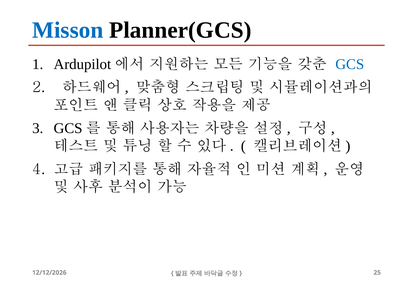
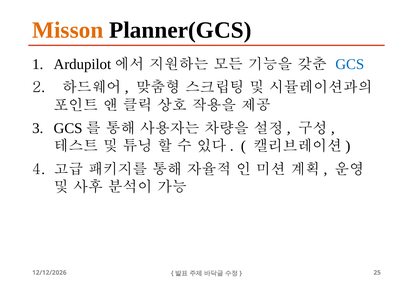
Misson colour: blue -> orange
